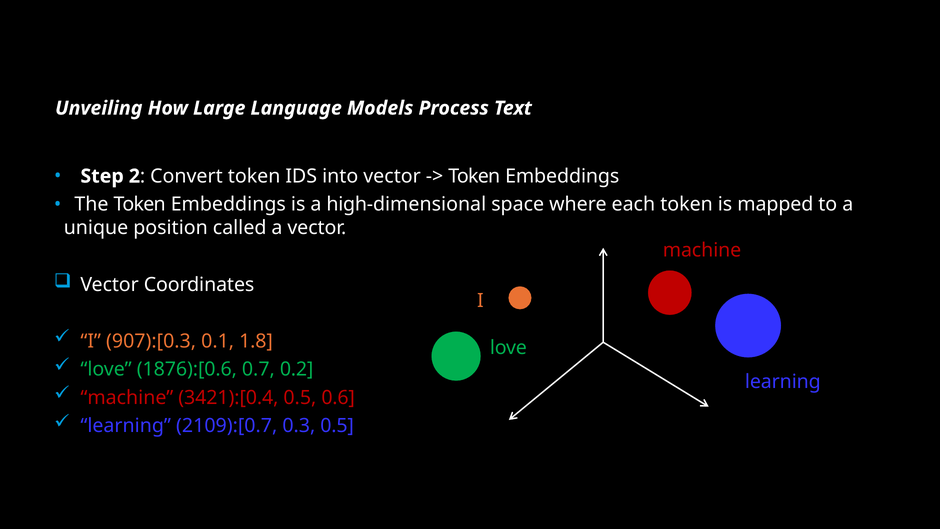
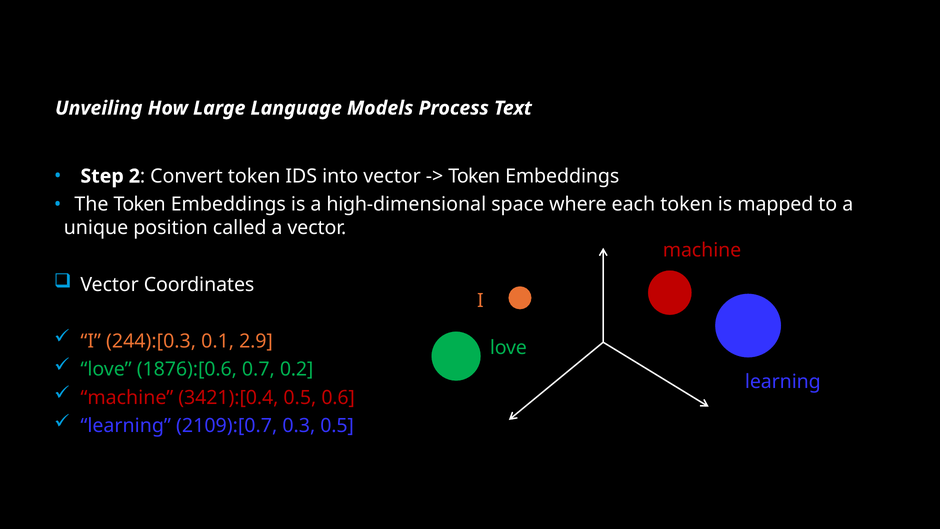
907):[0.3: 907):[0.3 -> 244):[0.3
1.8: 1.8 -> 2.9
